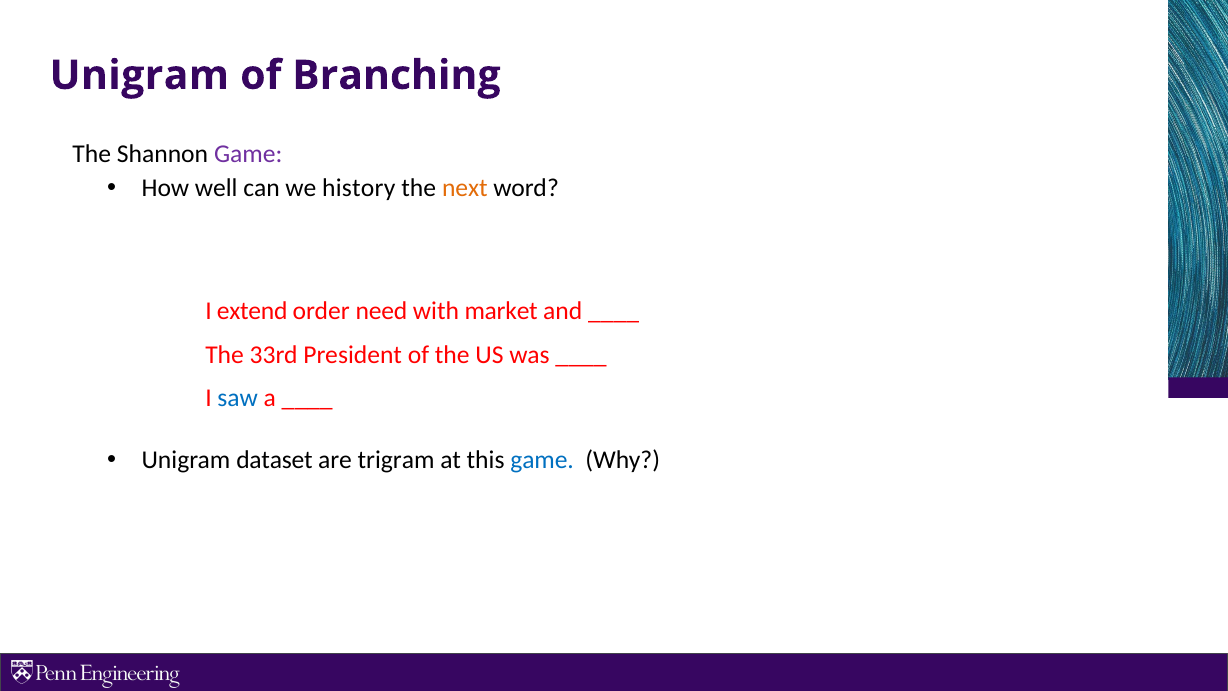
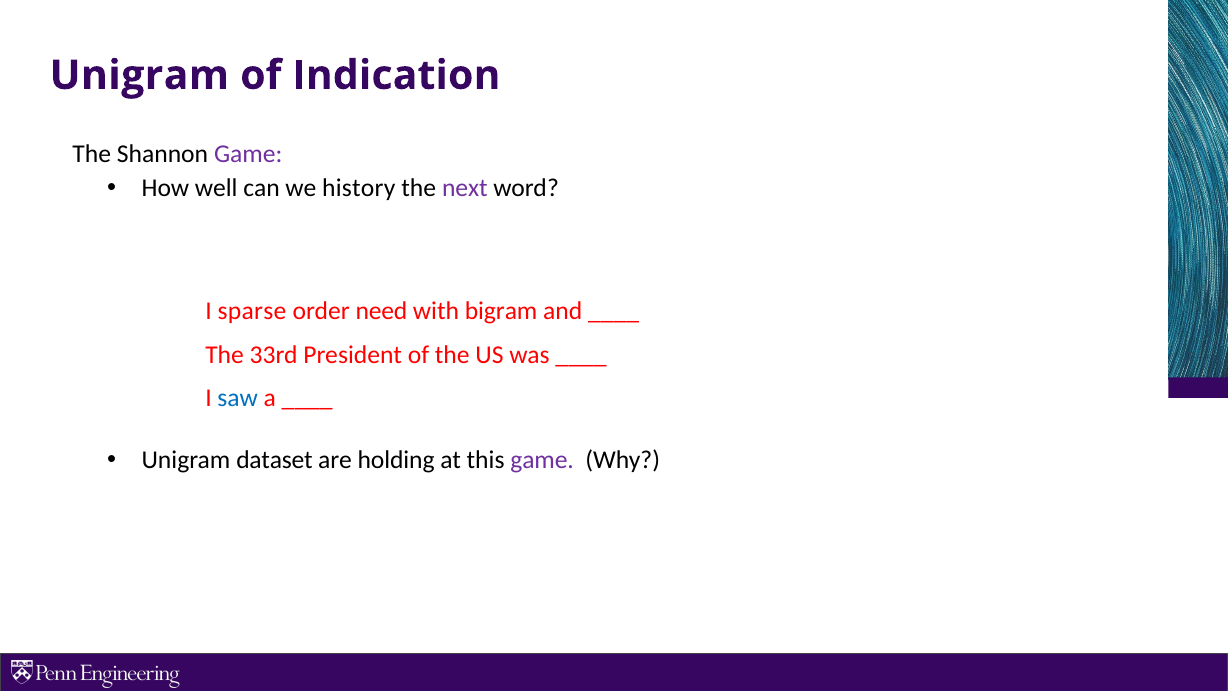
Branching: Branching -> Indication
next colour: orange -> purple
extend: extend -> sparse
market: market -> bigram
trigram: trigram -> holding
game at (542, 460) colour: blue -> purple
